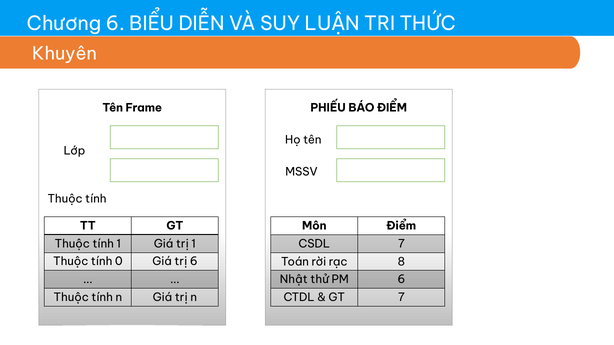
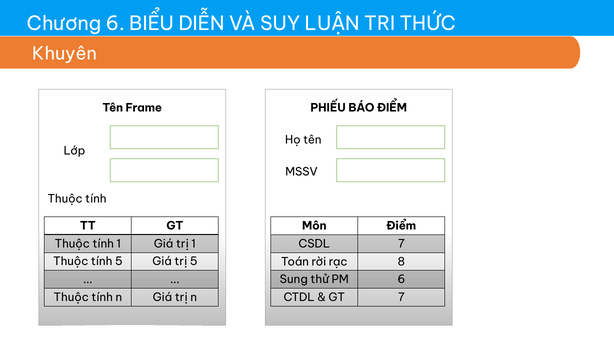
tính 0: 0 -> 5
trị 6: 6 -> 5
Nhật: Nhật -> Sung
